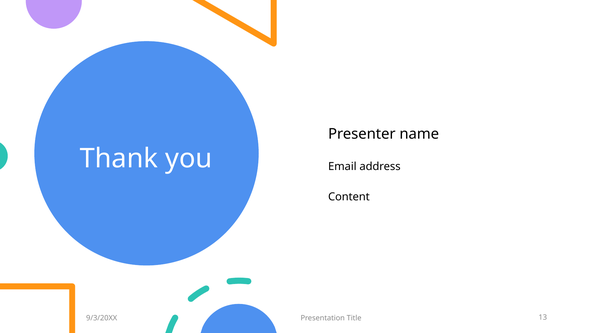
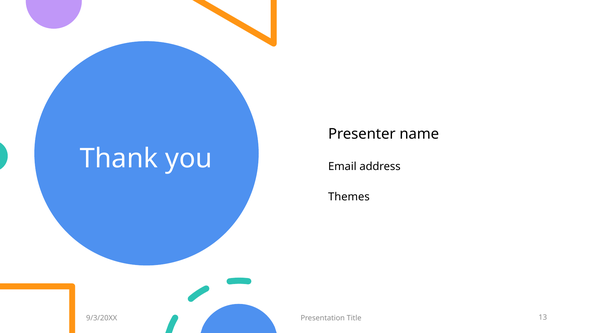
Content: Content -> Themes
